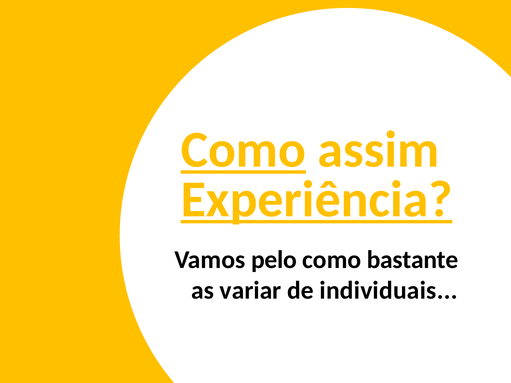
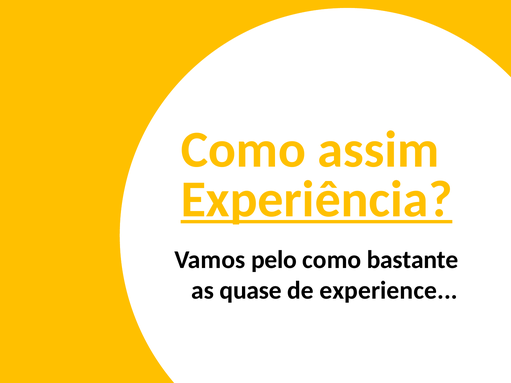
Como at (243, 150) underline: present -> none
variar: variar -> quase
individuais: individuais -> experience
